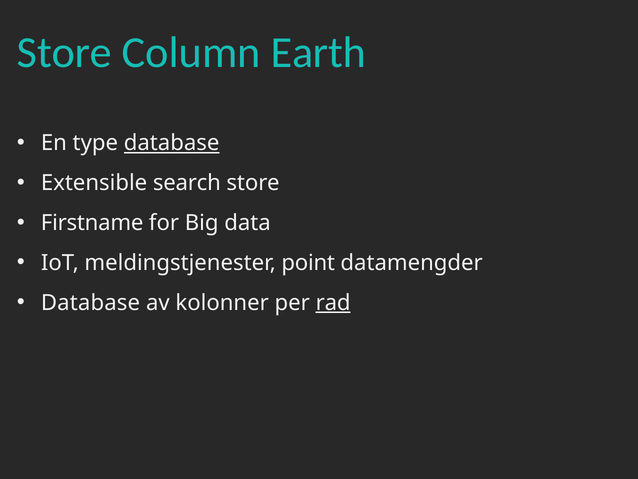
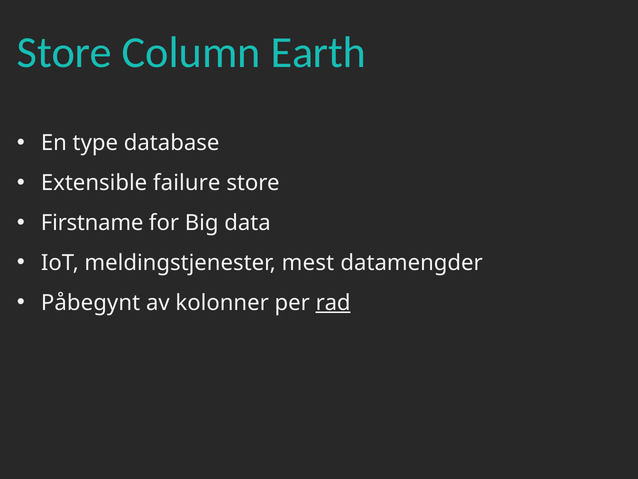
database at (172, 143) underline: present -> none
search: search -> failure
point: point -> mest
Database at (91, 302): Database -> Påbegynt
